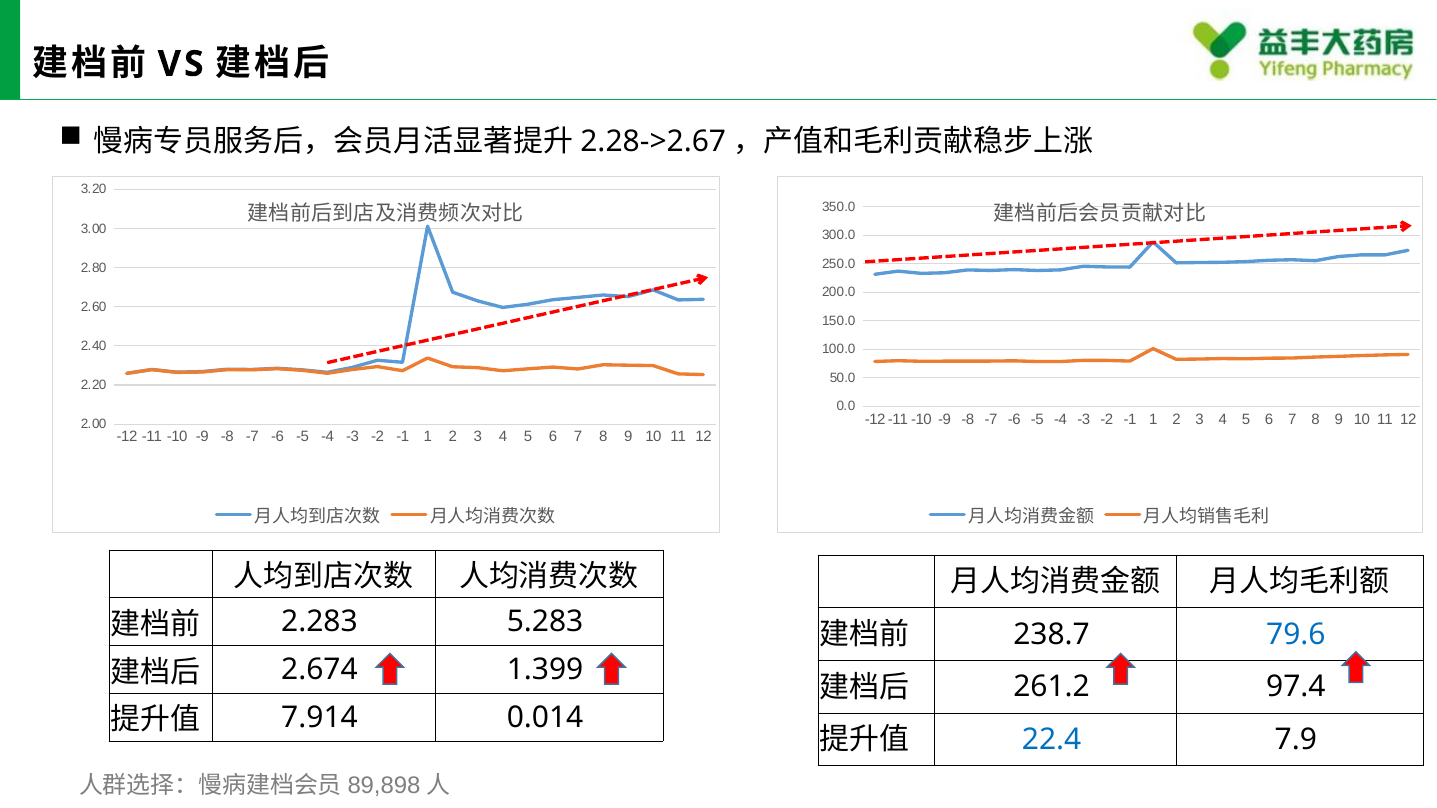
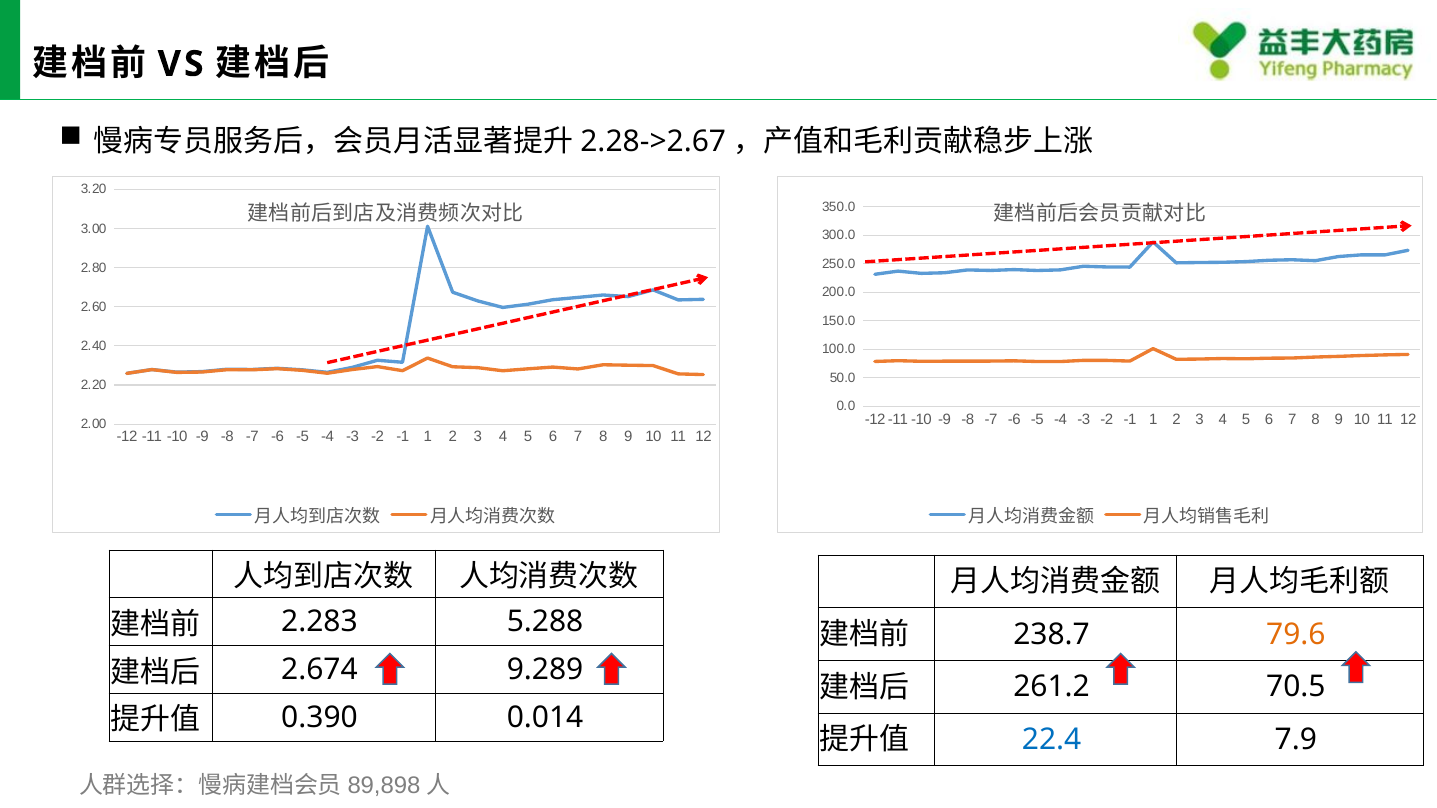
5.283: 5.283 -> 5.288
79.6 colour: blue -> orange
1.399: 1.399 -> 9.289
97.4: 97.4 -> 70.5
7.914: 7.914 -> 0.390
